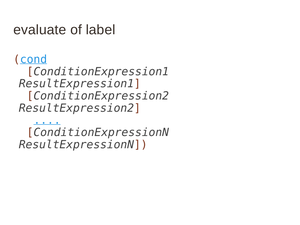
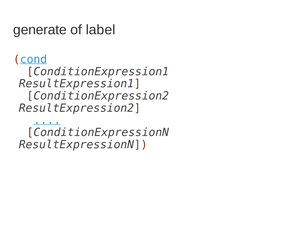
evaluate: evaluate -> generate
